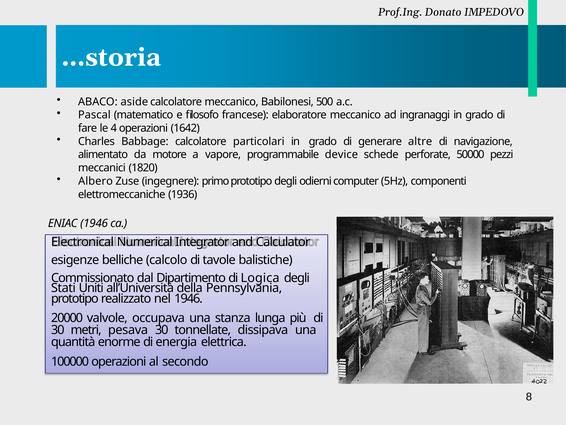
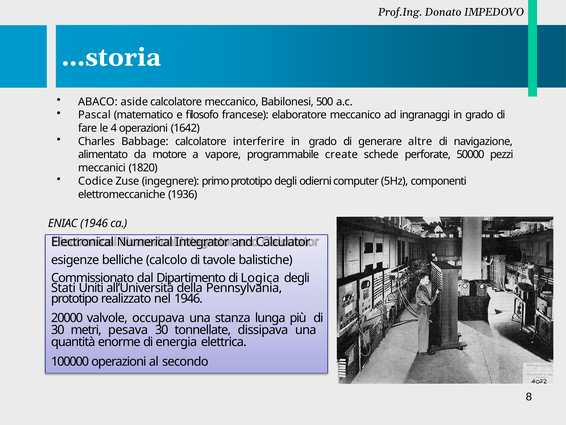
particolari: particolari -> interferire
device: device -> create
Albero: Albero -> Codice
